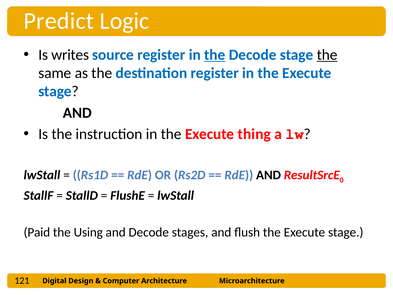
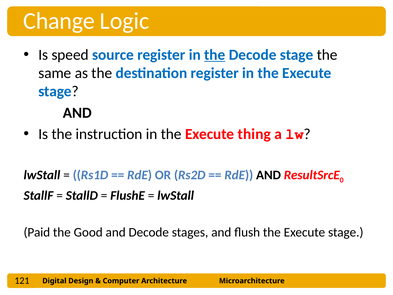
Predict: Predict -> Change
writes: writes -> speed
the at (327, 55) underline: present -> none
Using: Using -> Good
